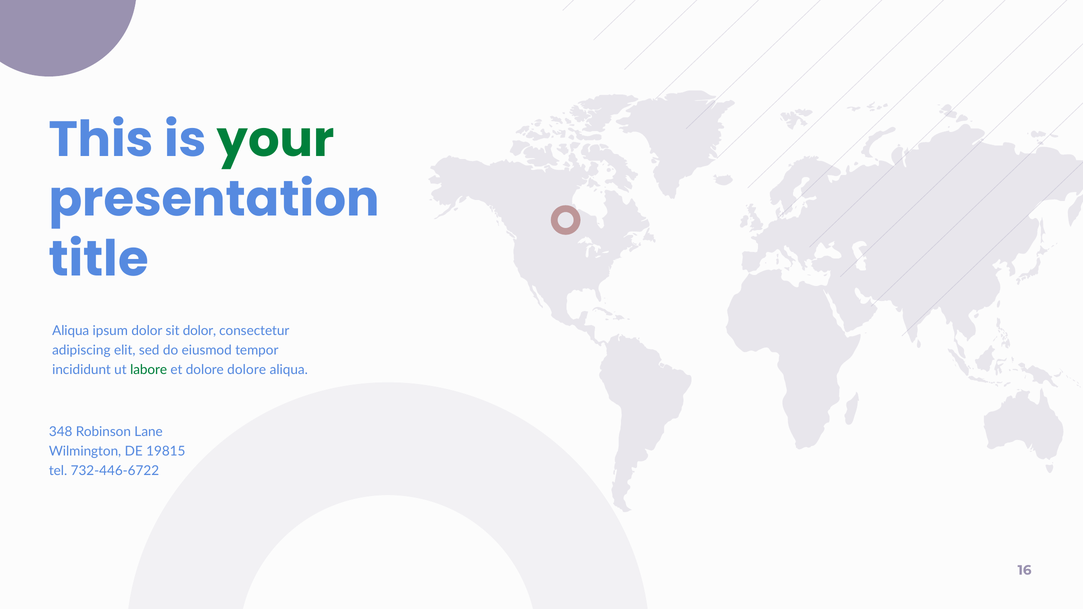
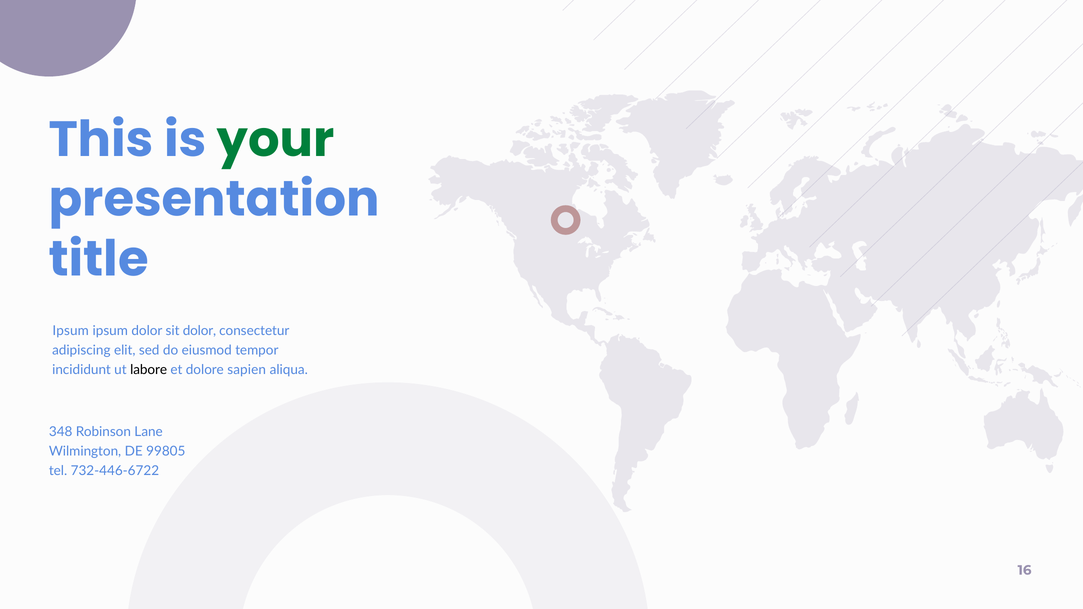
Aliqua at (71, 331): Aliqua -> Ipsum
labore colour: green -> black
dolore dolore: dolore -> sapien
19815: 19815 -> 99805
